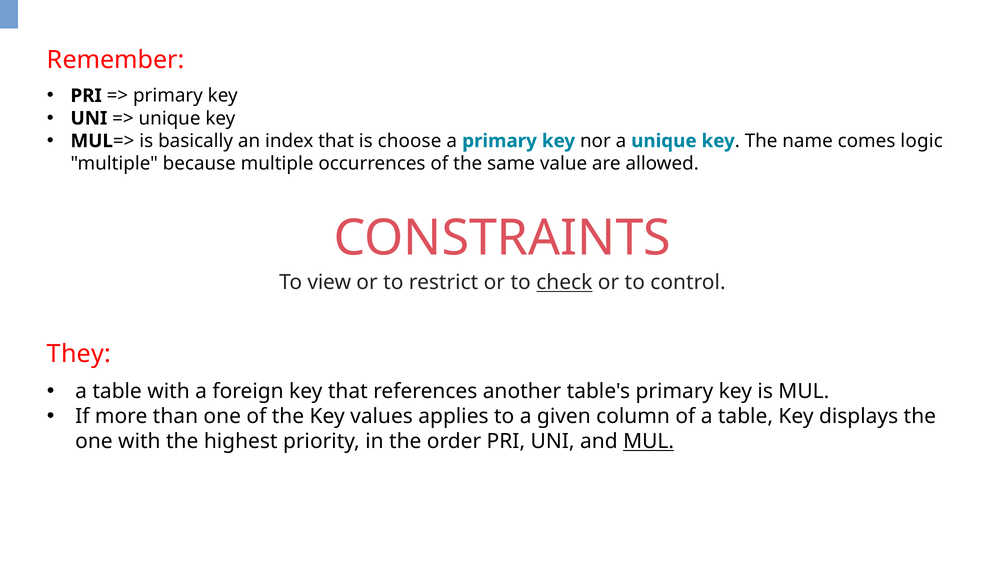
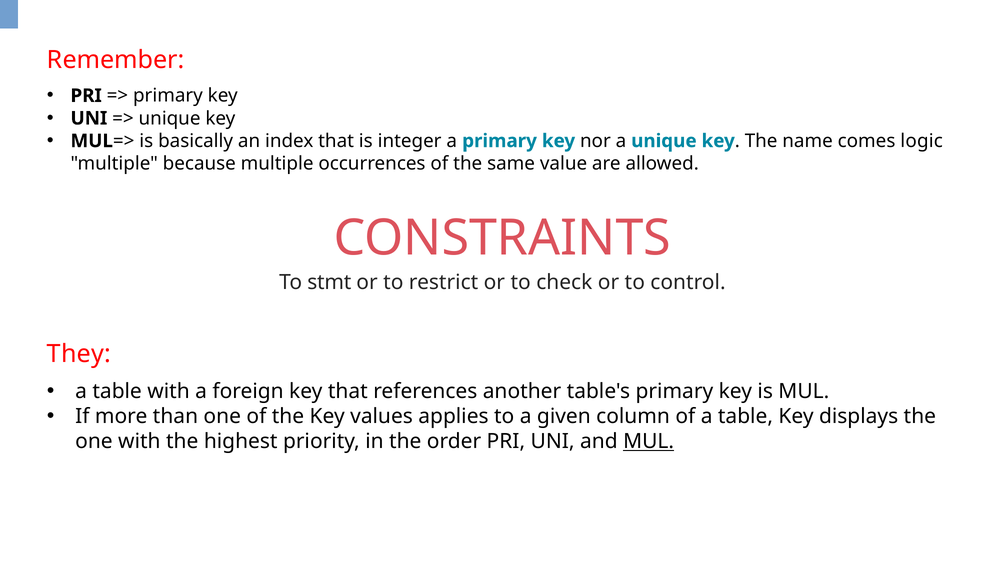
choose: choose -> integer
view: view -> stmt
check underline: present -> none
